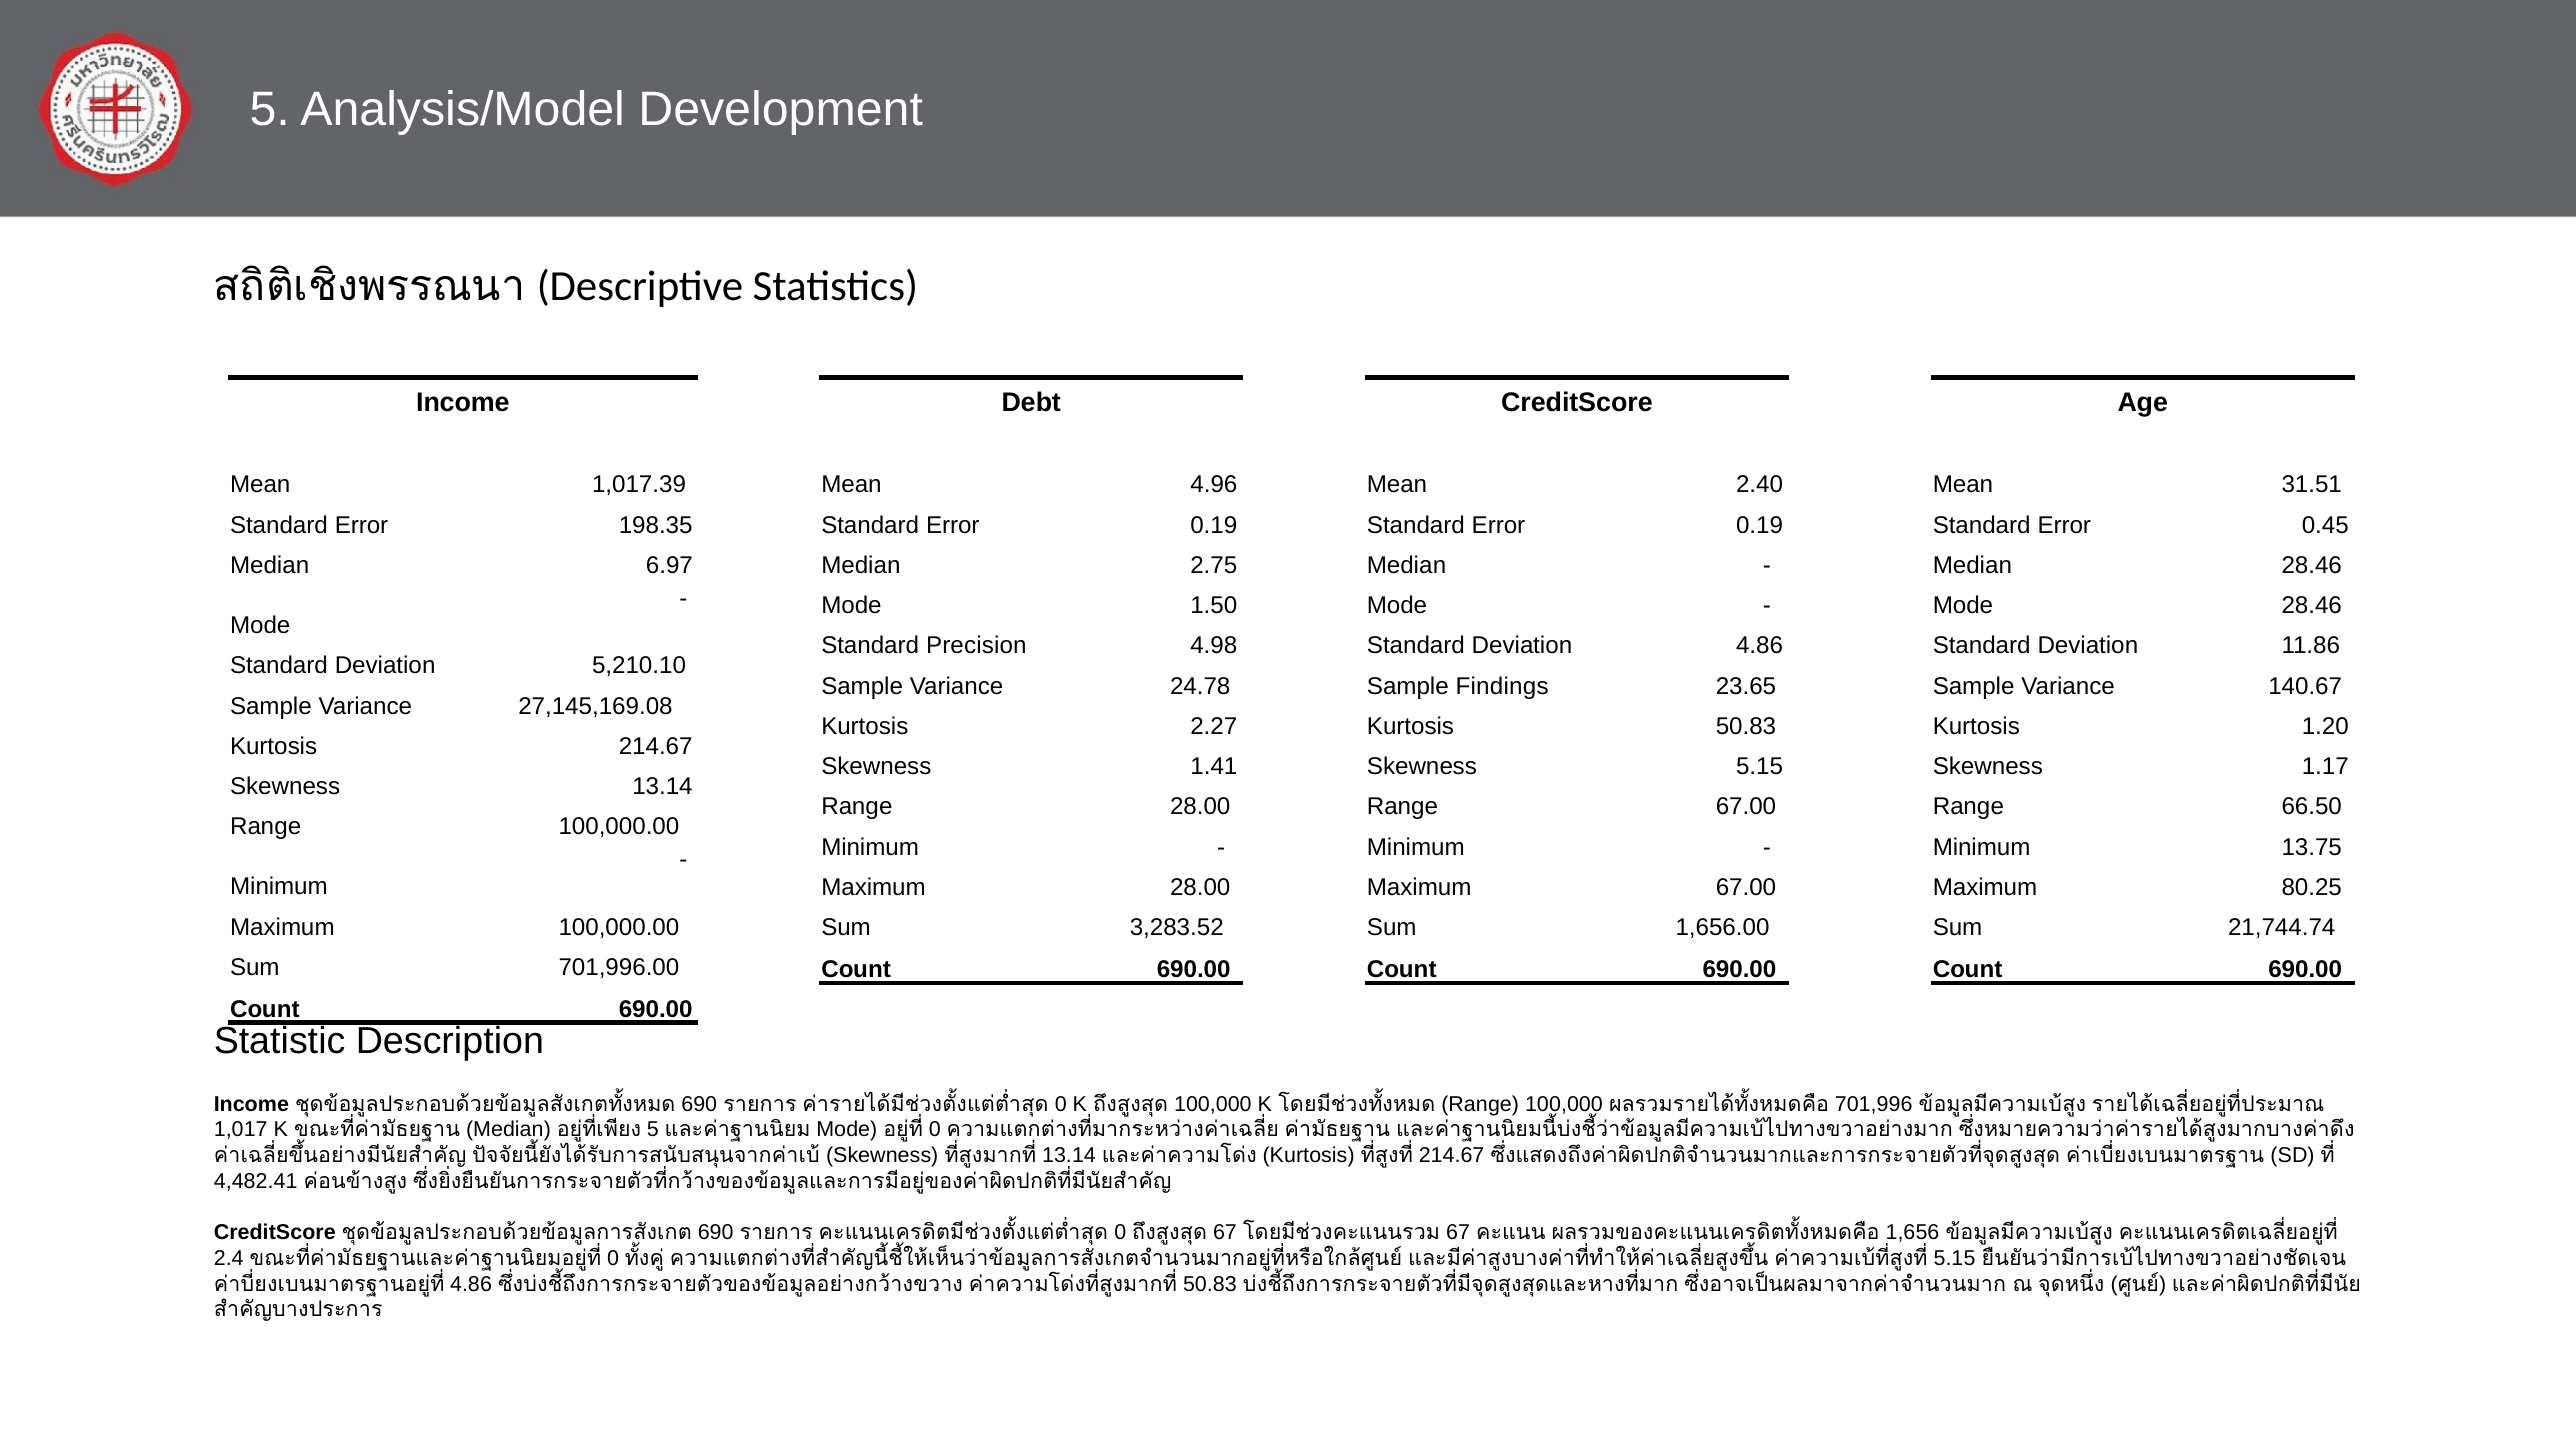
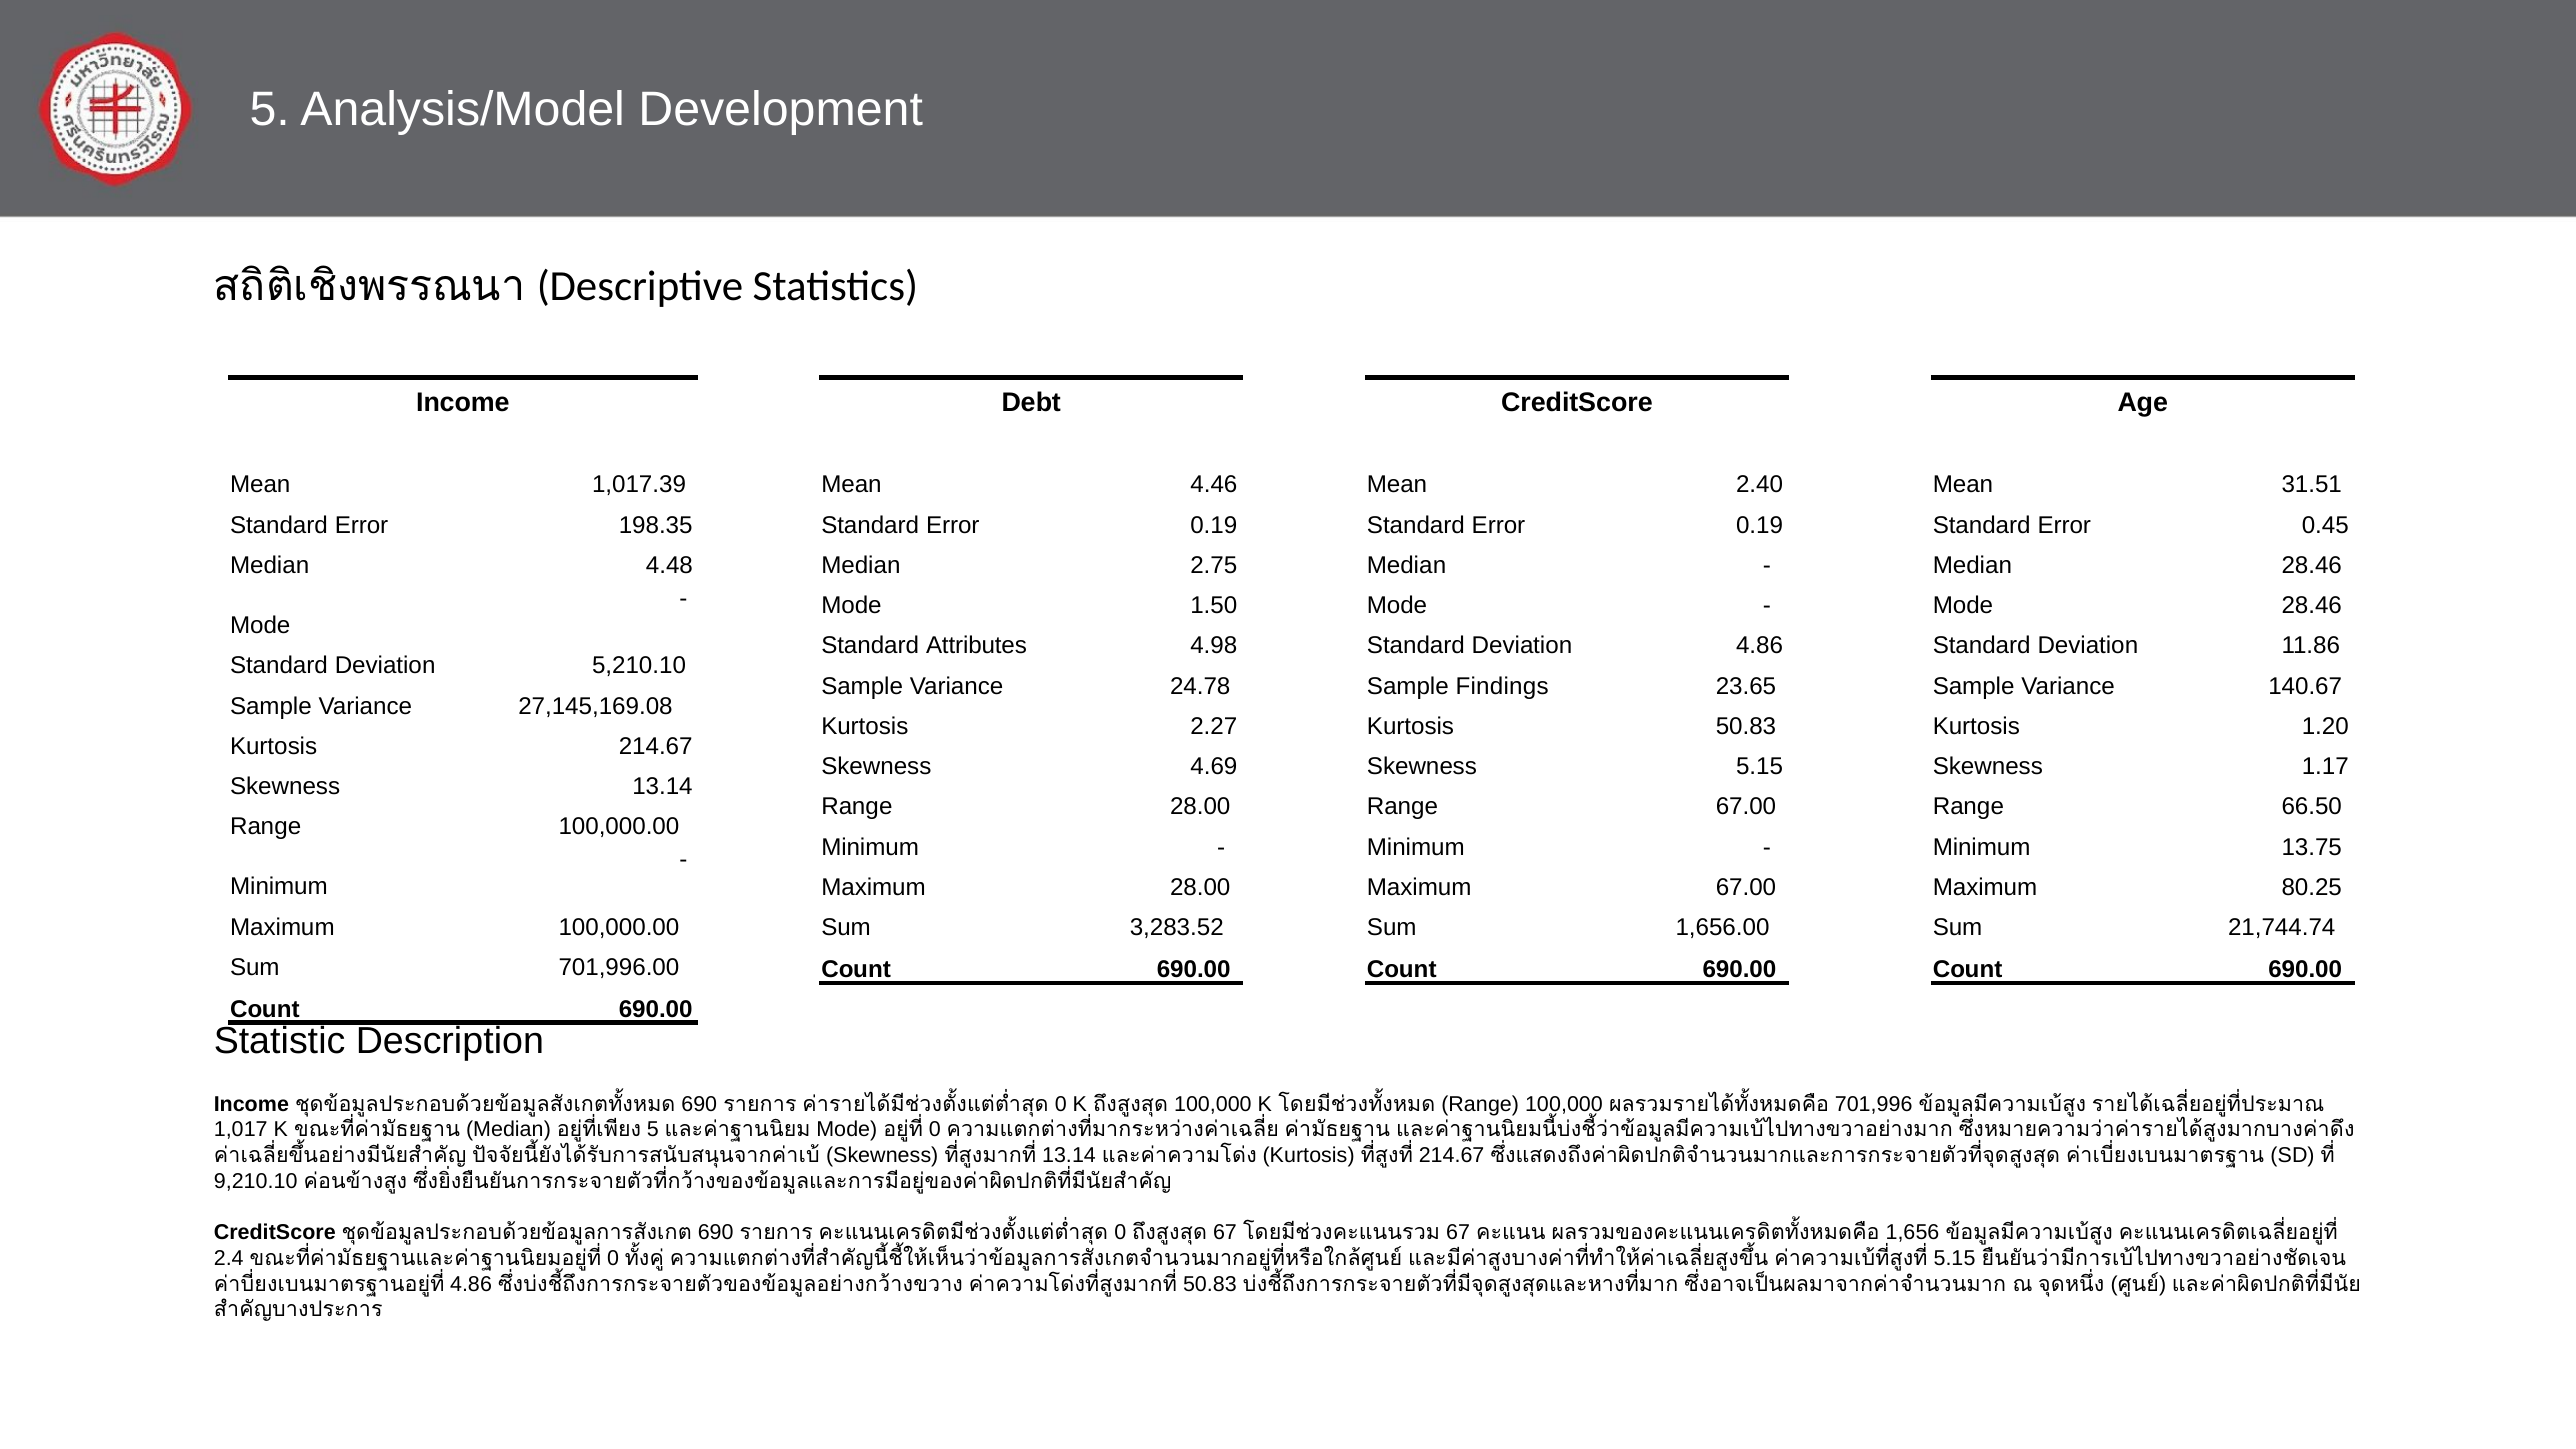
4.96: 4.96 -> 4.46
6.97: 6.97 -> 4.48
Precision: Precision -> Attributes
1.41: 1.41 -> 4.69
4,482.41: 4,482.41 -> 9,210.10
